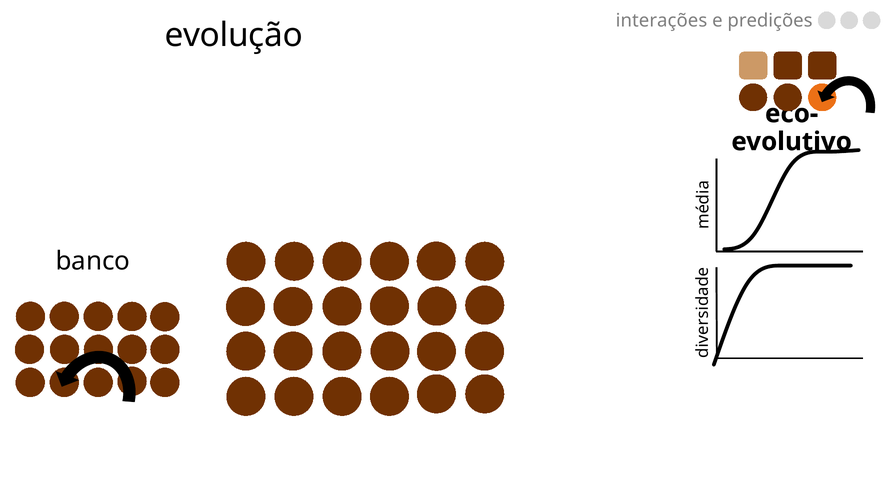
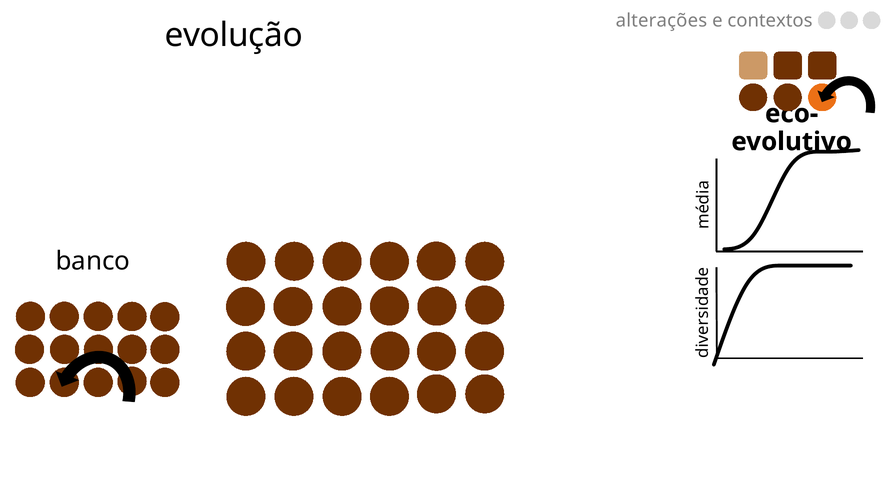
interações: interações -> alterações
predições: predições -> contextos
